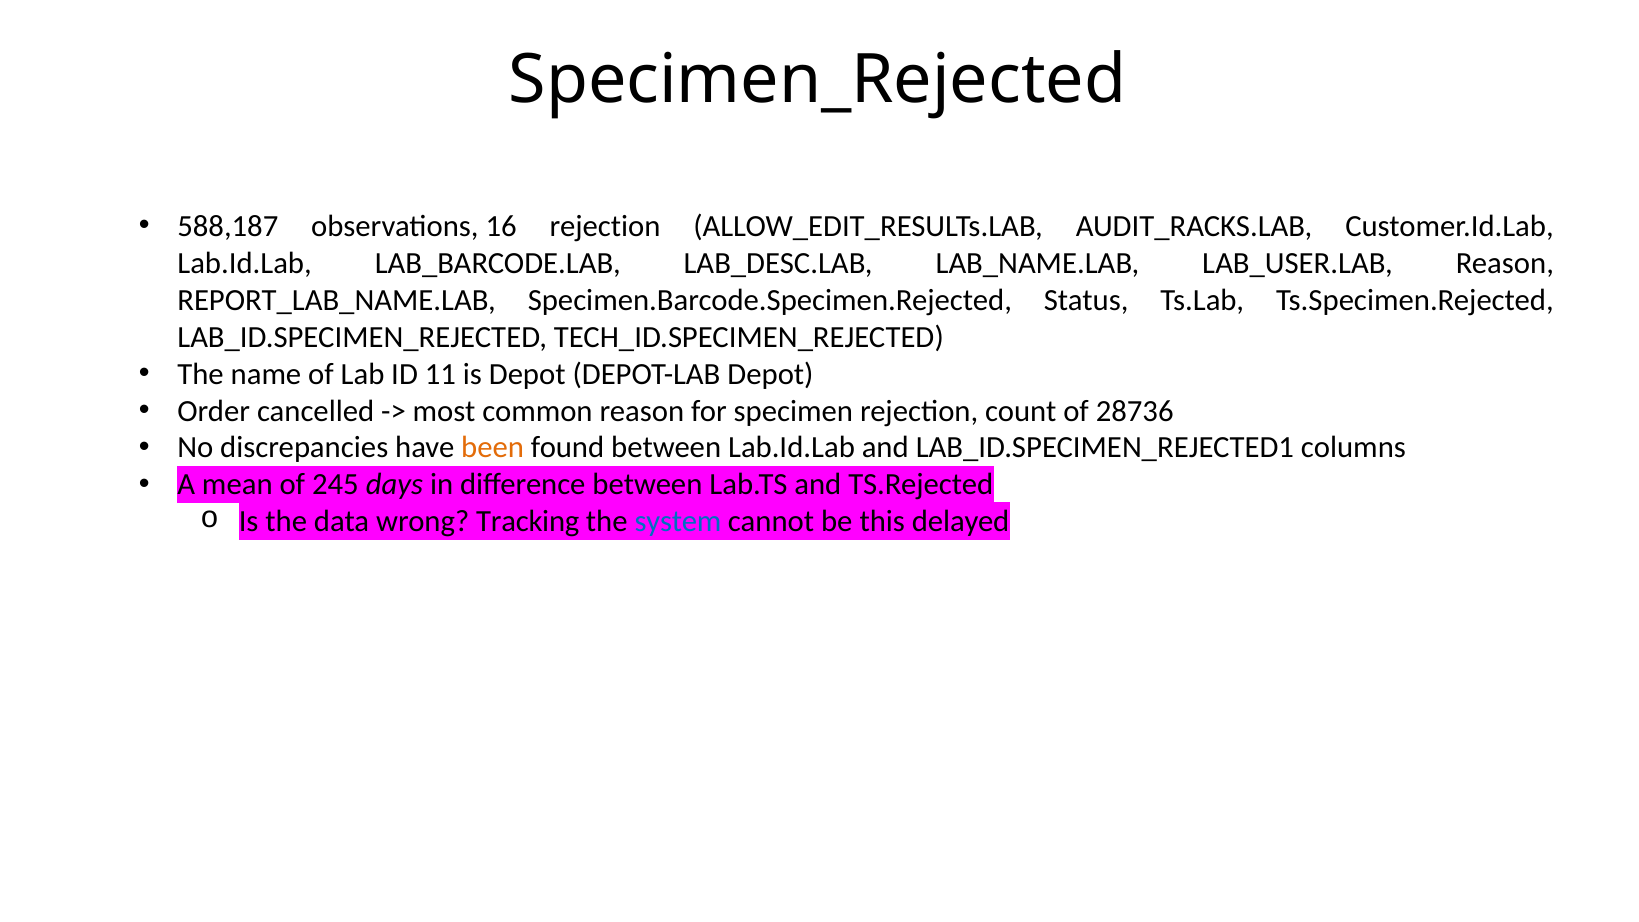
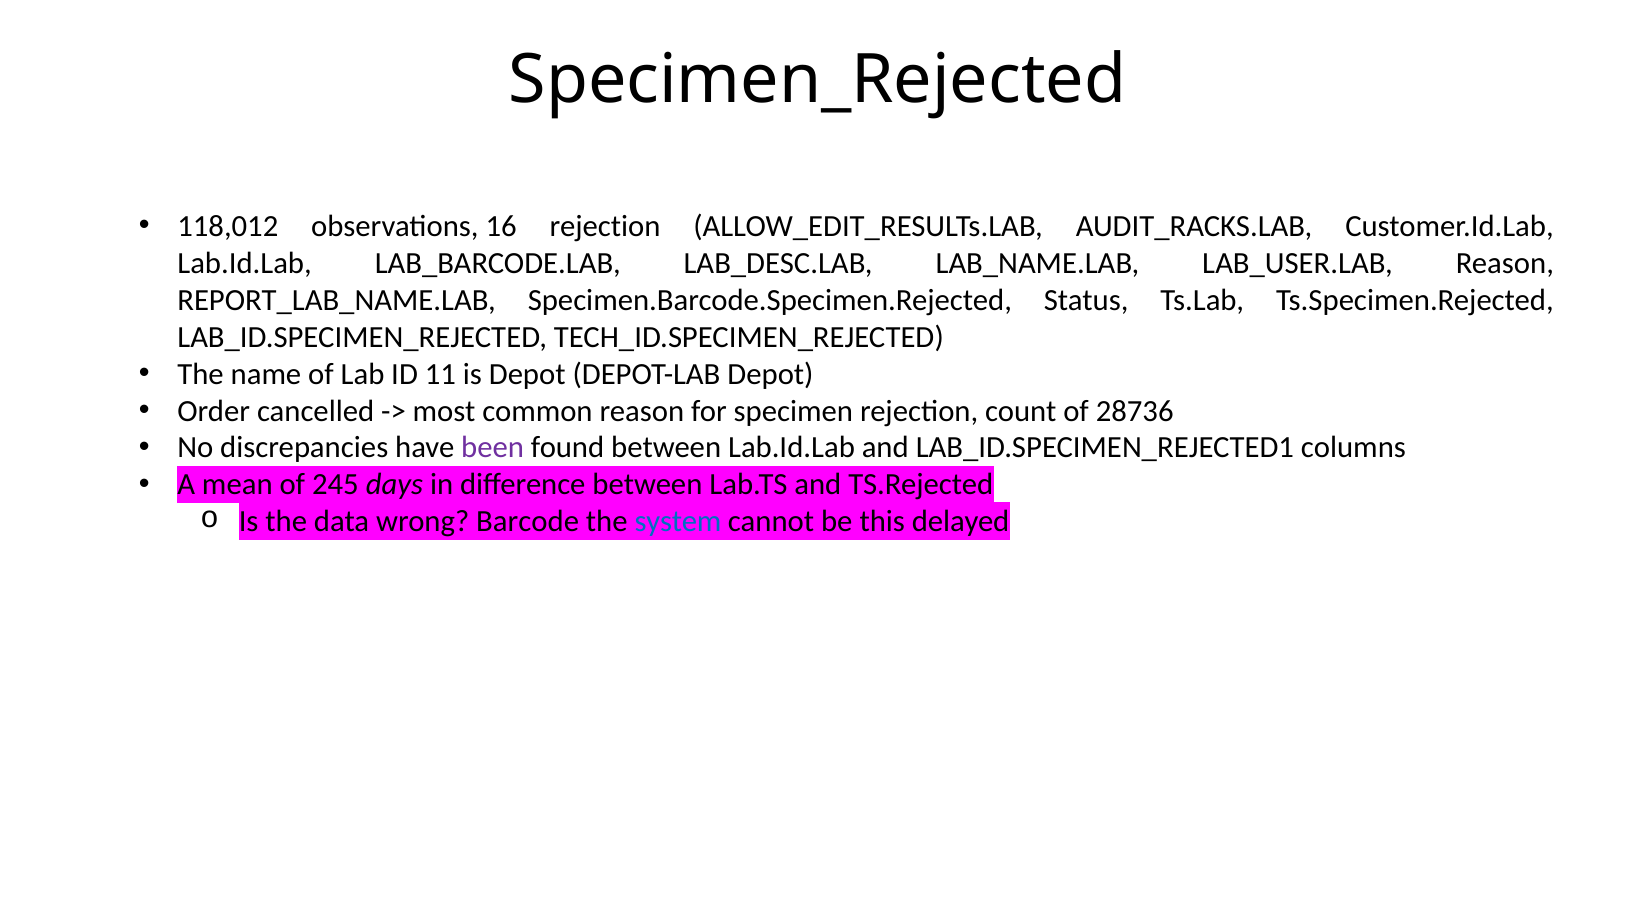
588,187: 588,187 -> 118,012
been colour: orange -> purple
Tracking: Tracking -> Barcode
